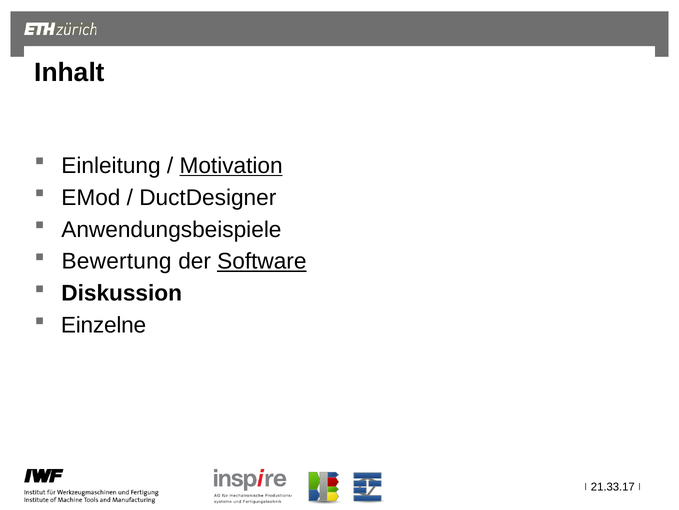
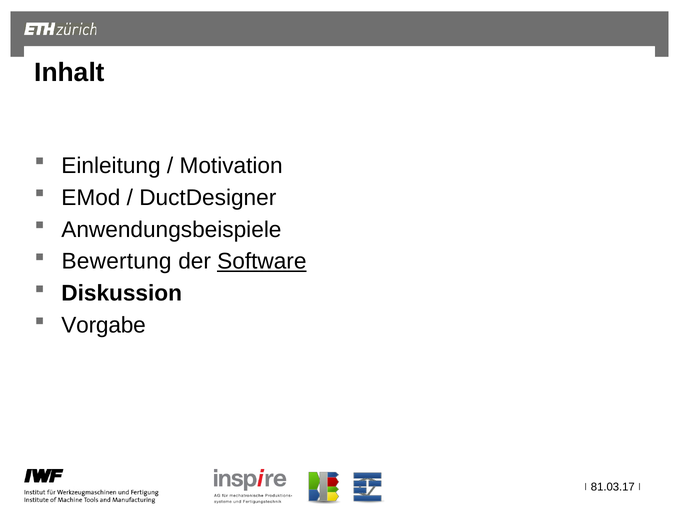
Motivation underline: present -> none
Einzelne: Einzelne -> Vorgabe
21.33.17: 21.33.17 -> 81.03.17
